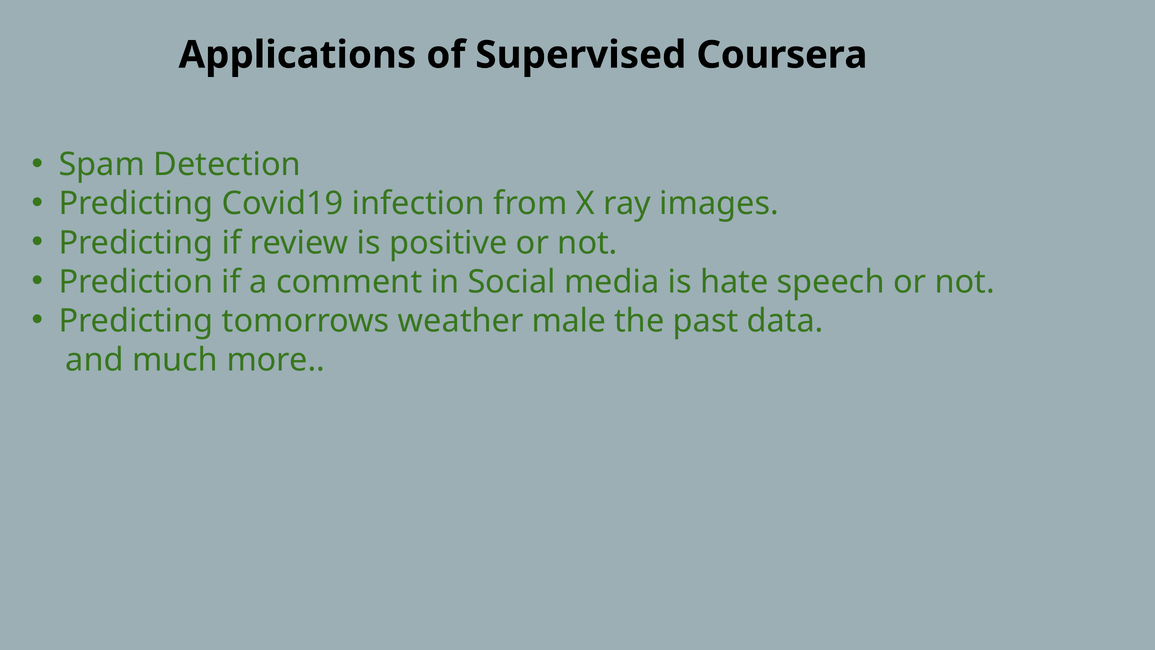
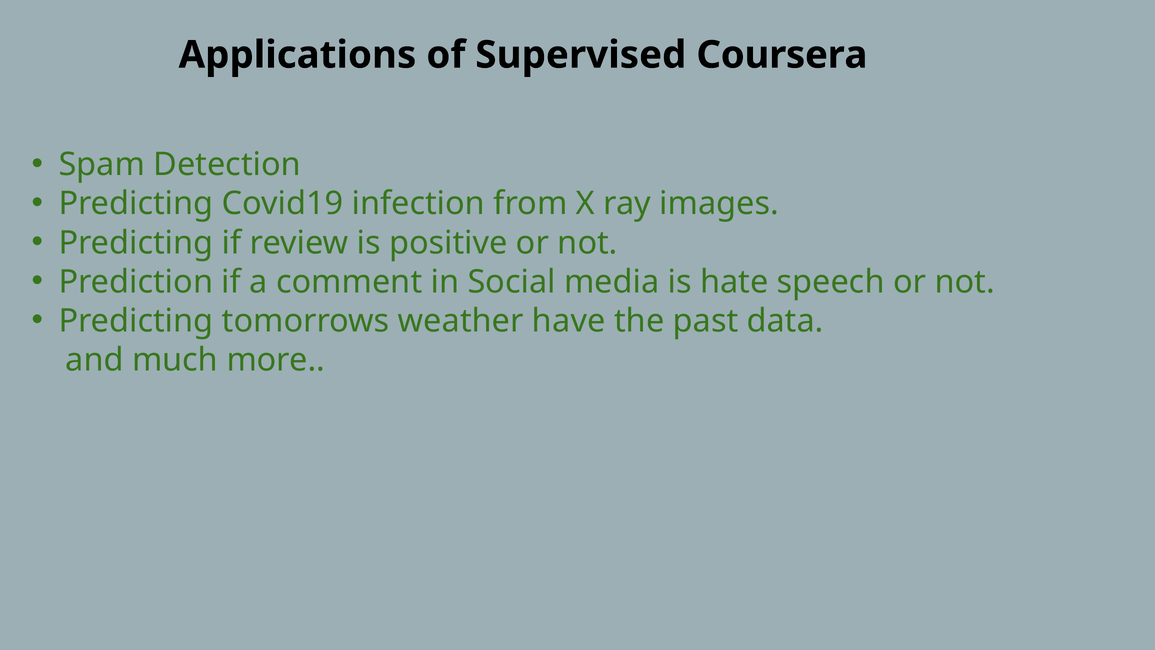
male: male -> have
